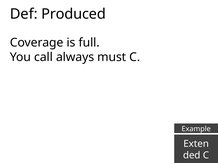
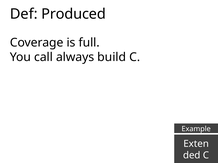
must: must -> build
